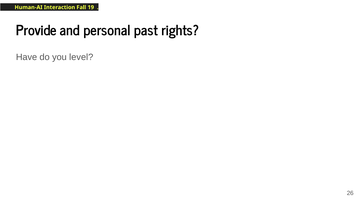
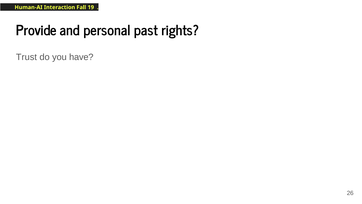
Have: Have -> Trust
level: level -> have
